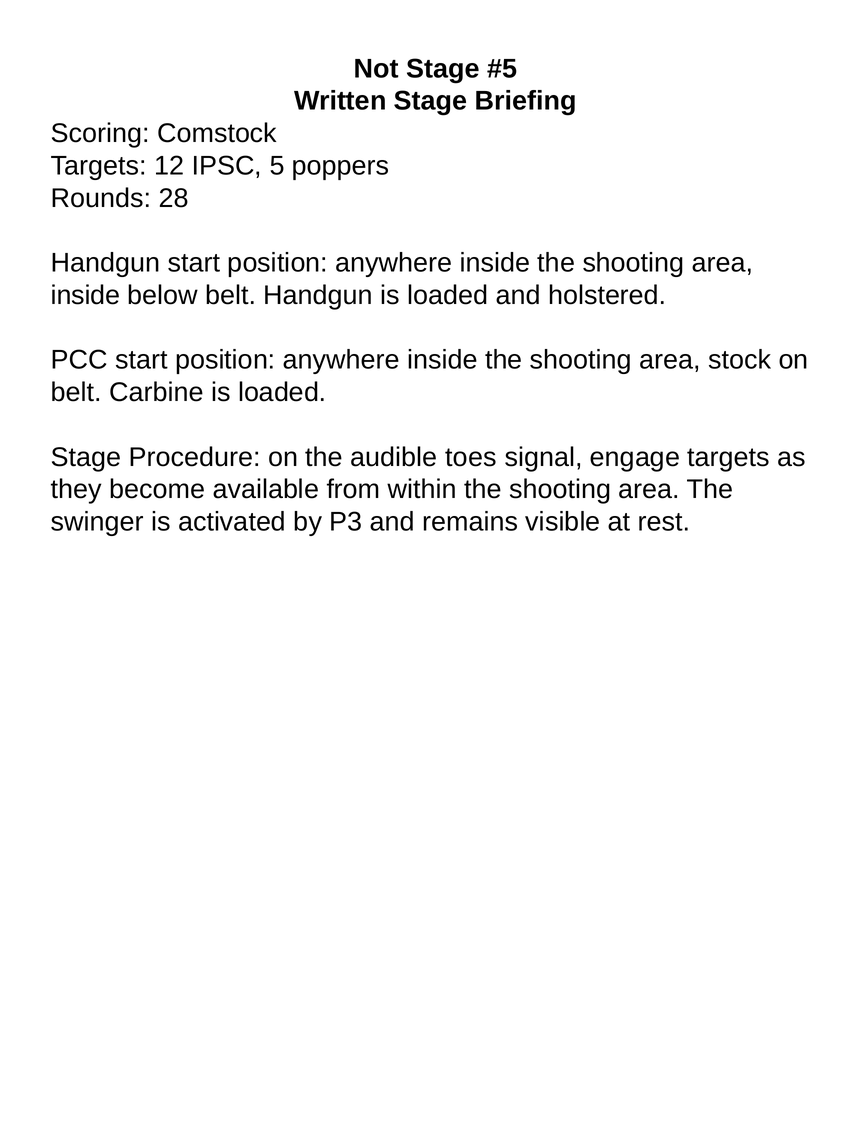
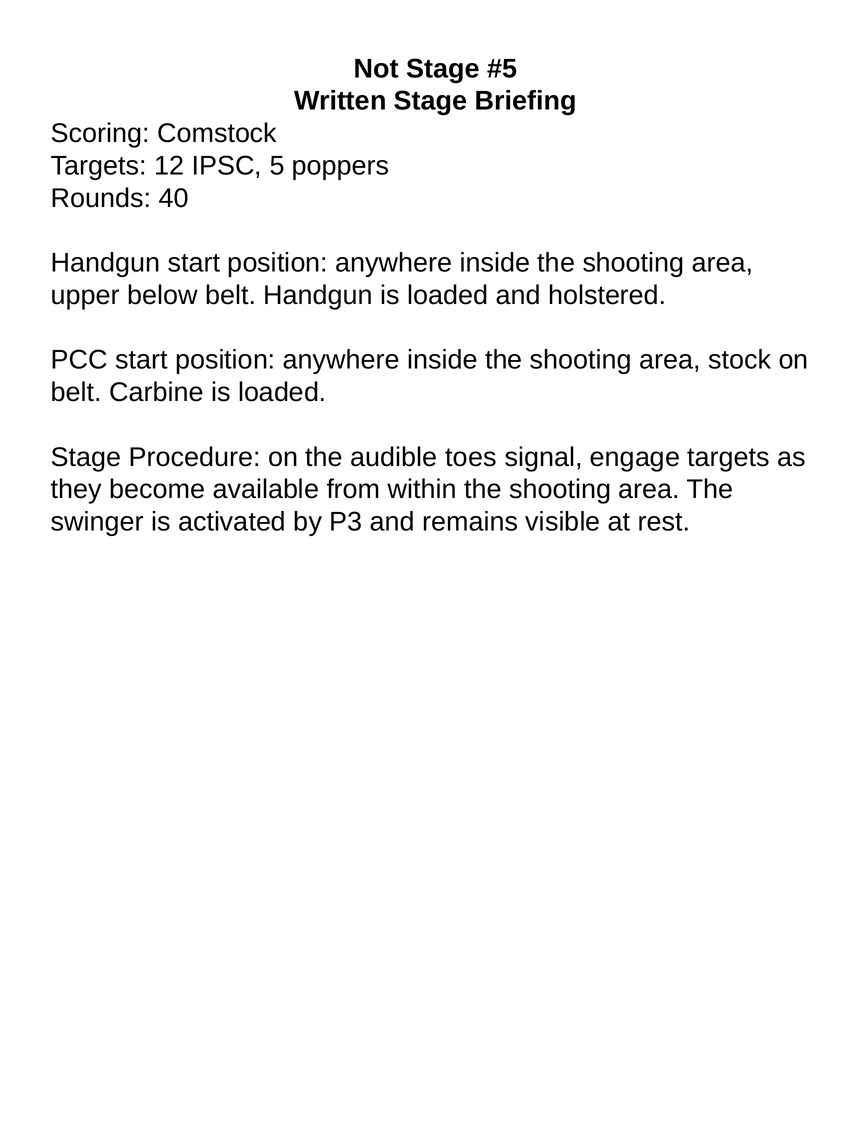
28: 28 -> 40
inside at (85, 295): inside -> upper
